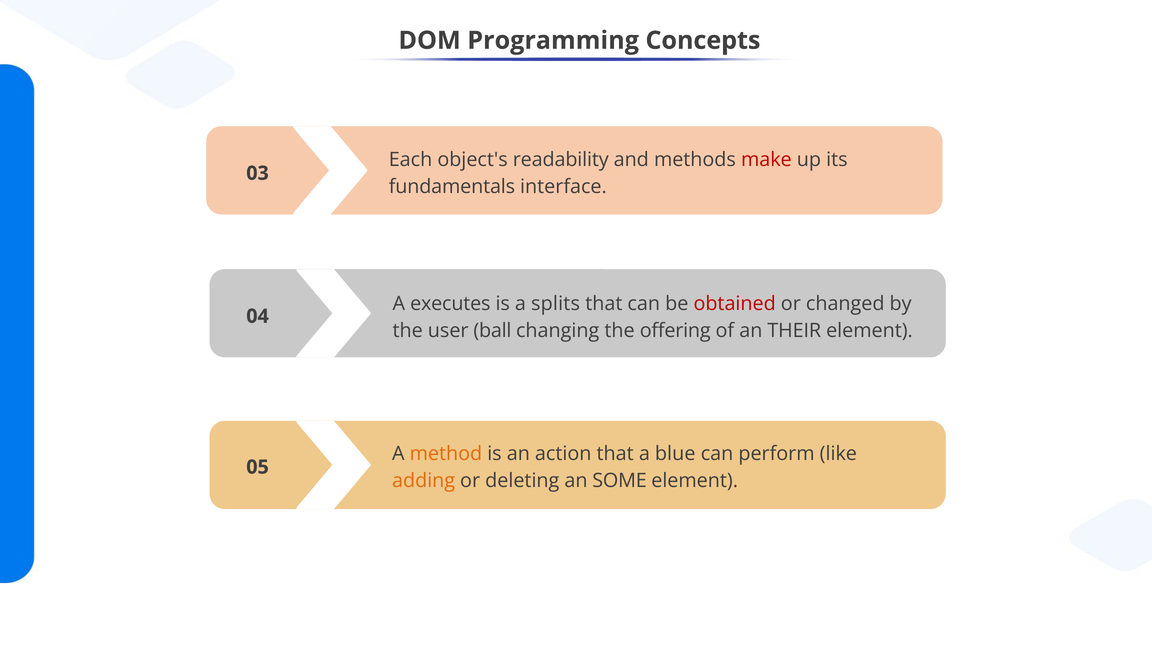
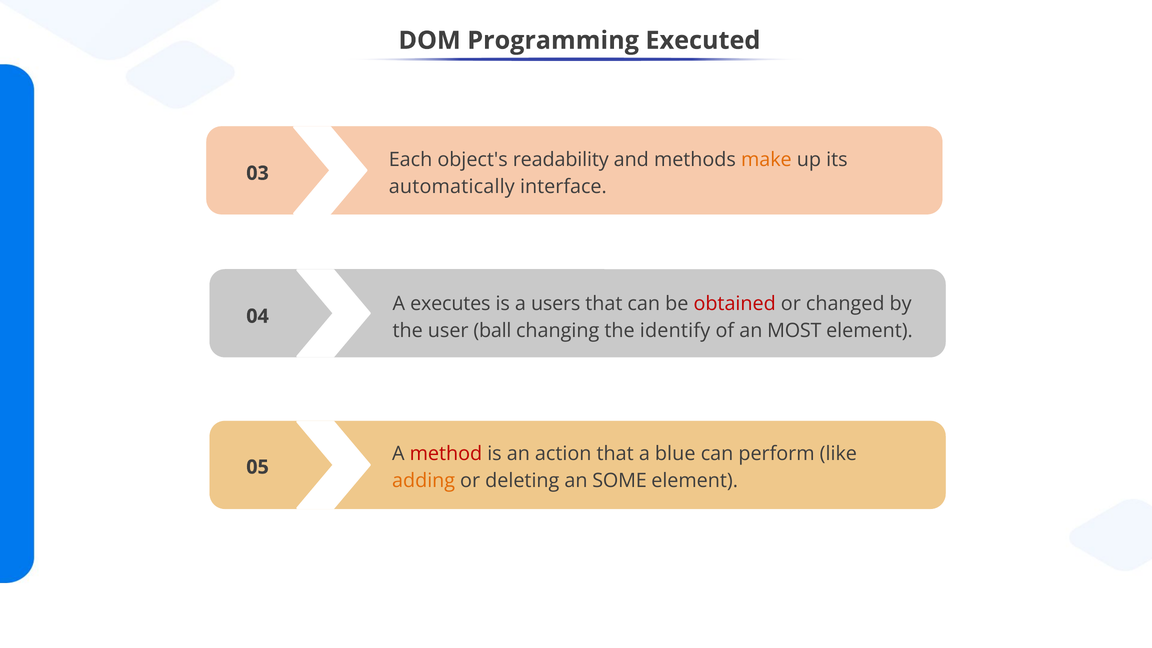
Concepts: Concepts -> Executed
make colour: red -> orange
fundamentals: fundamentals -> automatically
splits: splits -> users
offering: offering -> identify
THEIR: THEIR -> MOST
method colour: orange -> red
